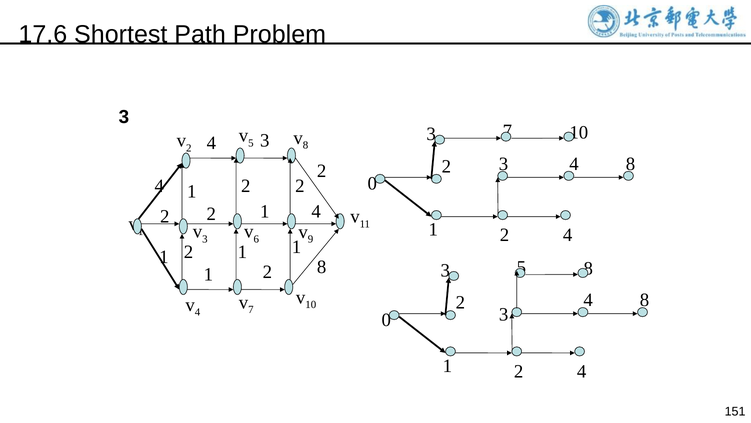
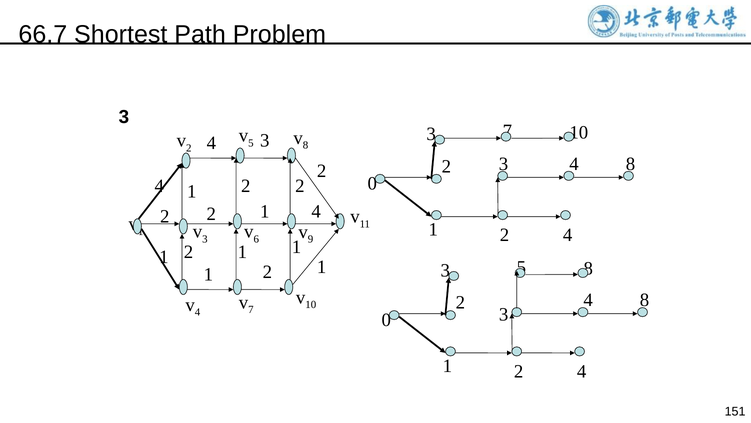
17.6: 17.6 -> 66.7
8 at (322, 267): 8 -> 1
